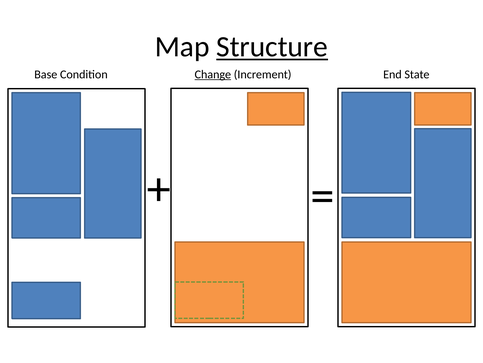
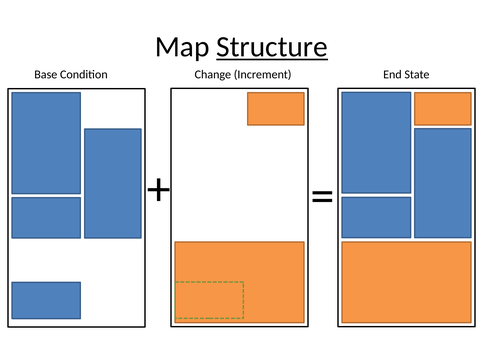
Change underline: present -> none
